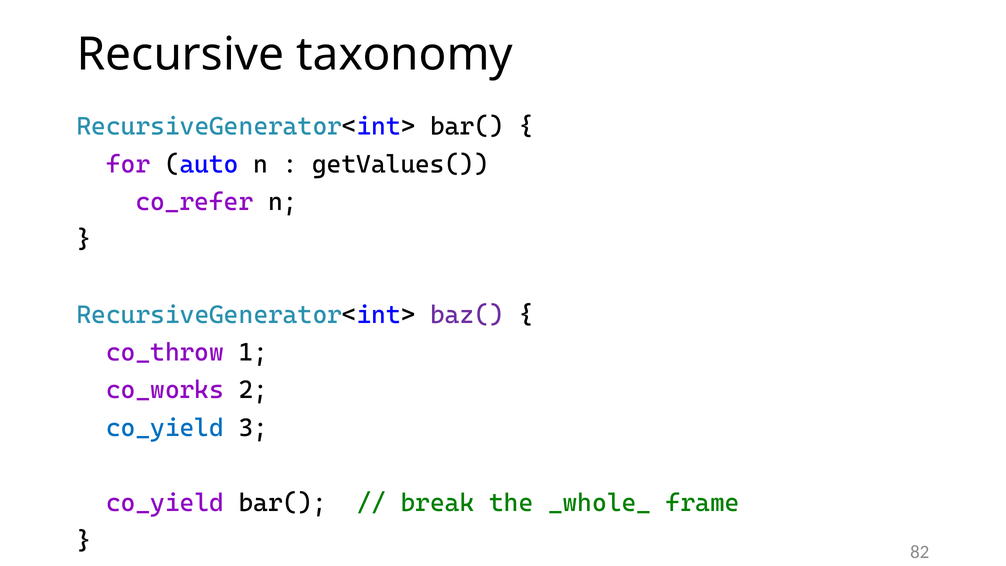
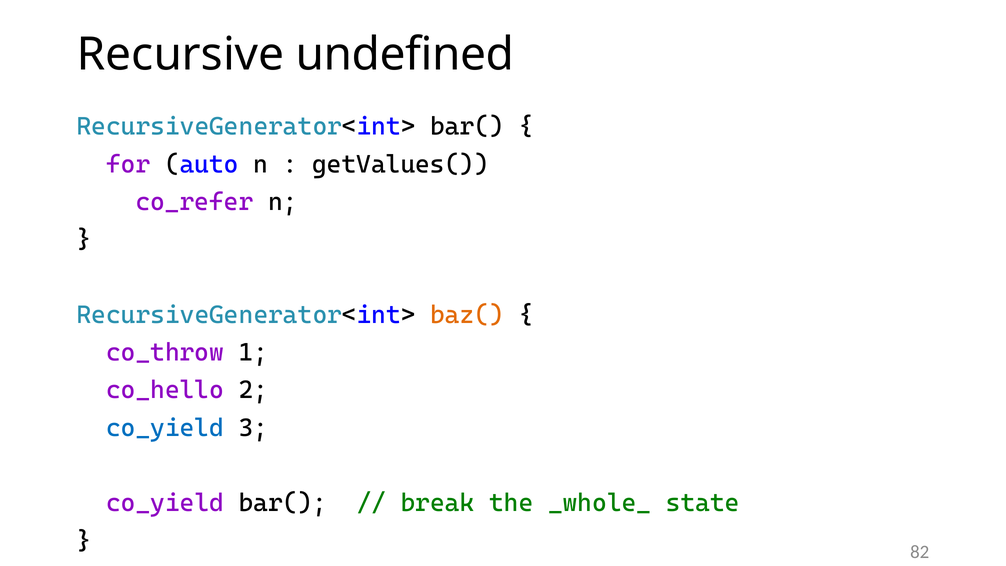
taxonomy: taxonomy -> undefined
baz( colour: purple -> orange
co_works: co_works -> co_hello
frame: frame -> state
